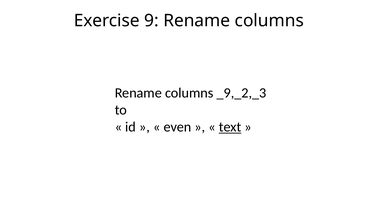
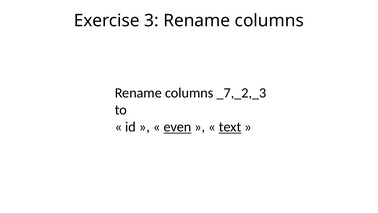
9: 9 -> 3
_9,_2,_3: _9,_2,_3 -> _7,_2,_3
even underline: none -> present
